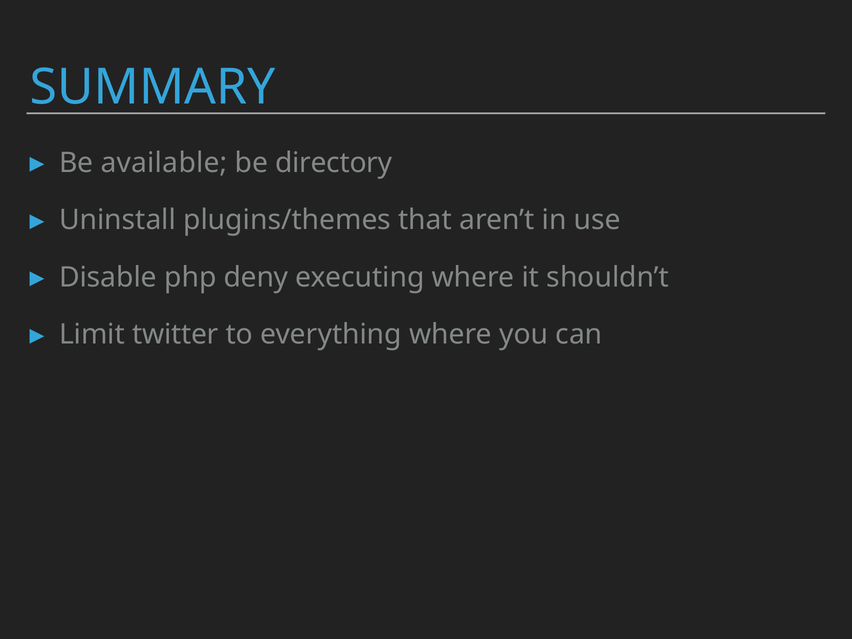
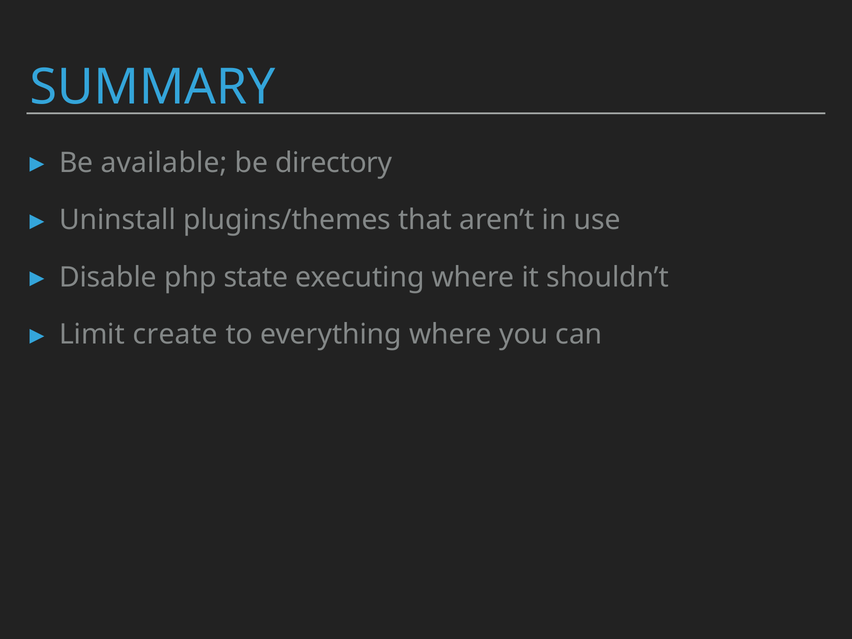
deny: deny -> state
twitter: twitter -> create
